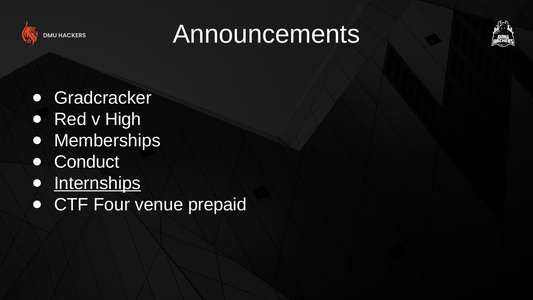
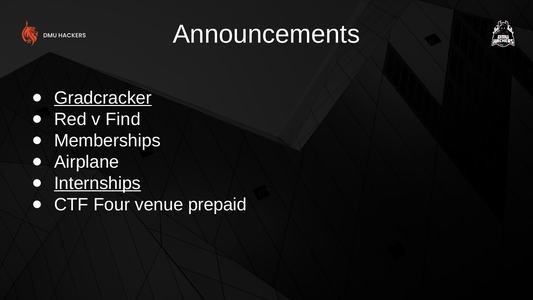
Gradcracker underline: none -> present
High: High -> Find
Conduct: Conduct -> Airplane
